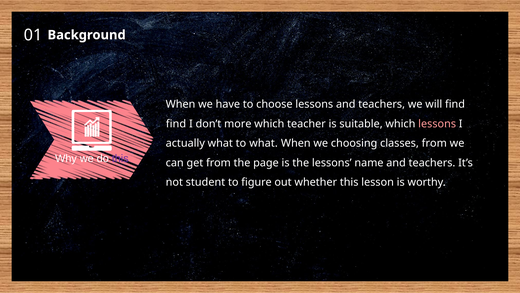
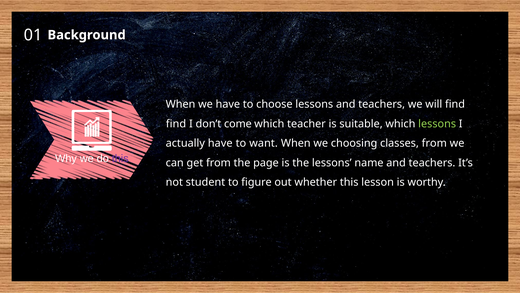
more: more -> come
lessons at (437, 124) colour: pink -> light green
actually what: what -> have
to what: what -> want
